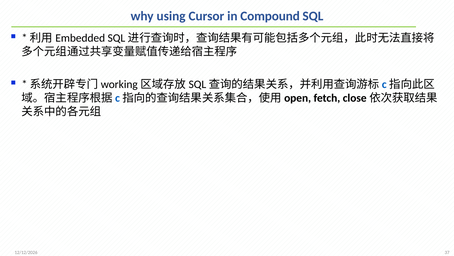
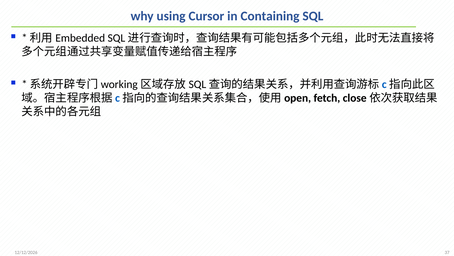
Compound: Compound -> Containing
